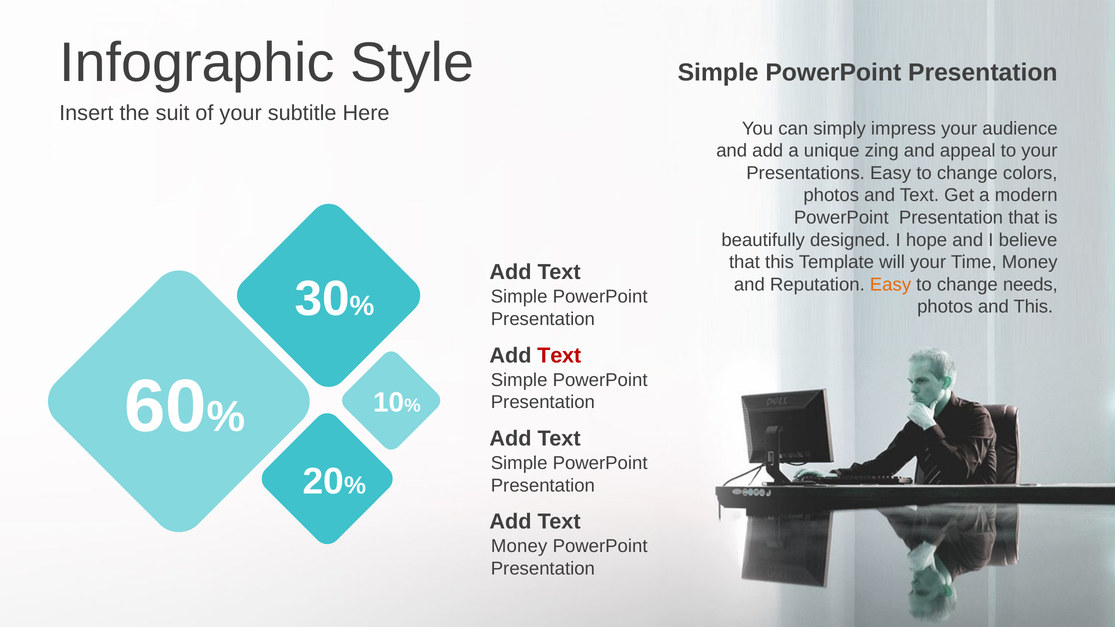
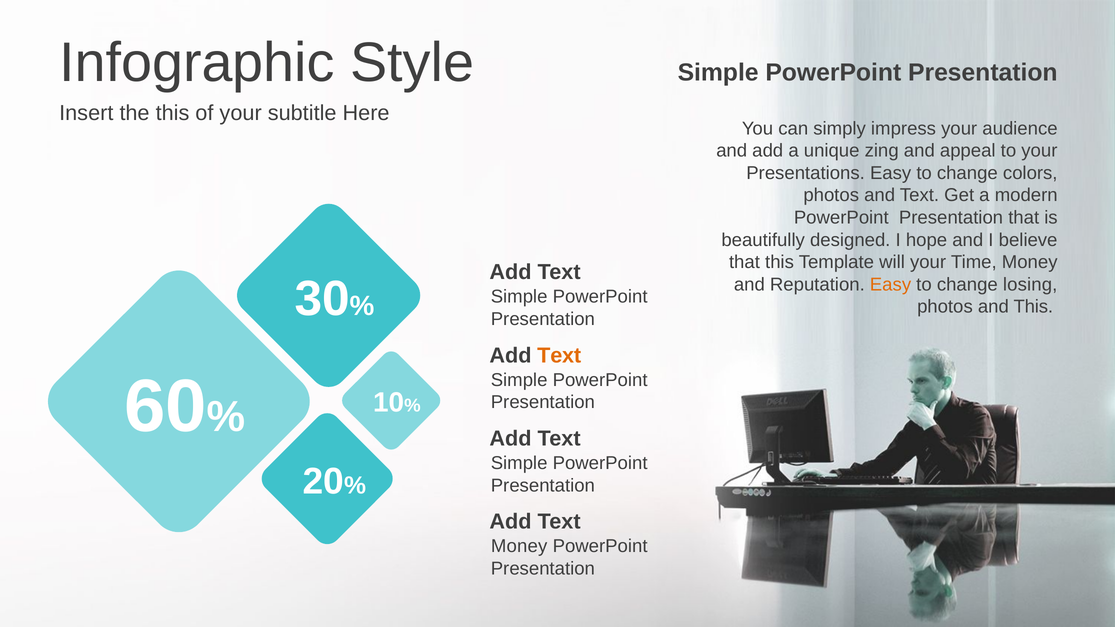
the suit: suit -> this
needs: needs -> losing
Text at (559, 356) colour: red -> orange
